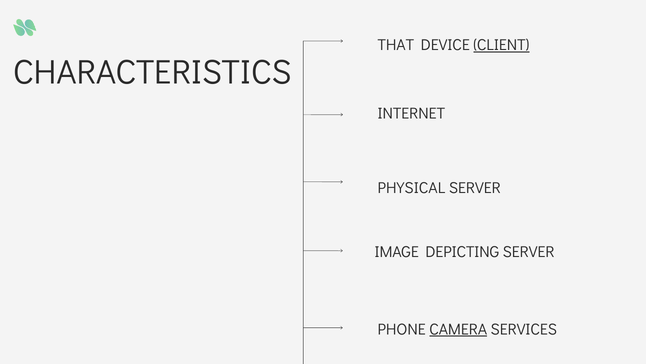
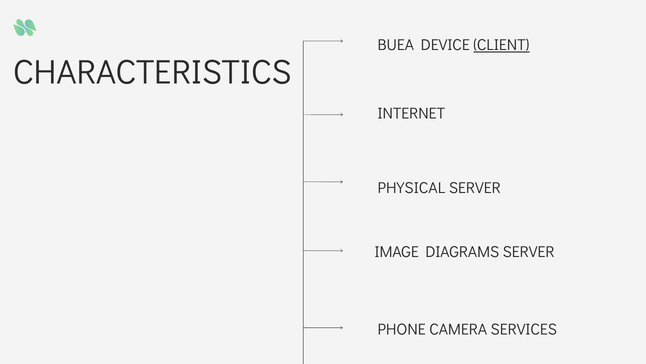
THAT: THAT -> BUEA
DEPICTING: DEPICTING -> DIAGRAMS
CAMERA underline: present -> none
